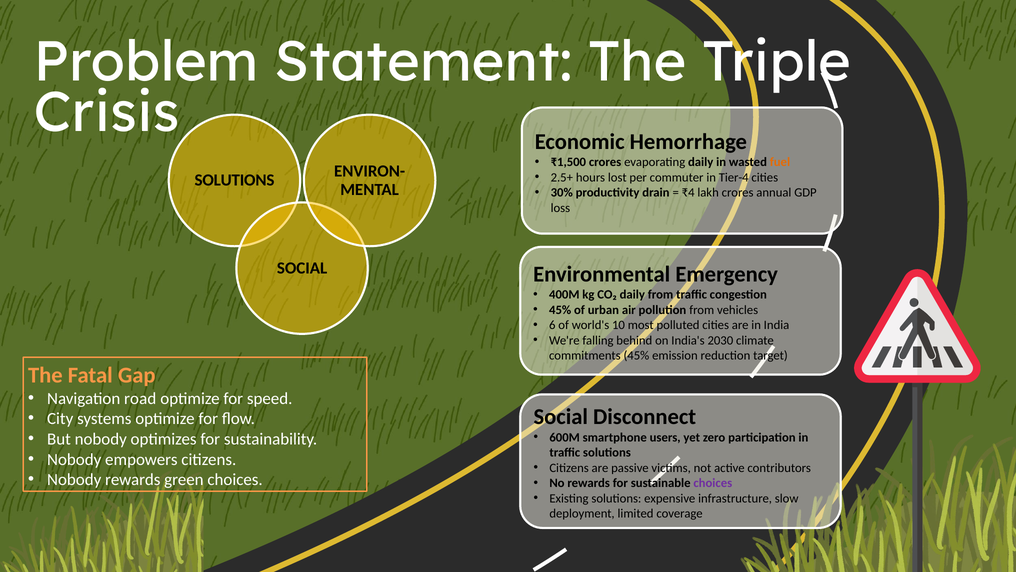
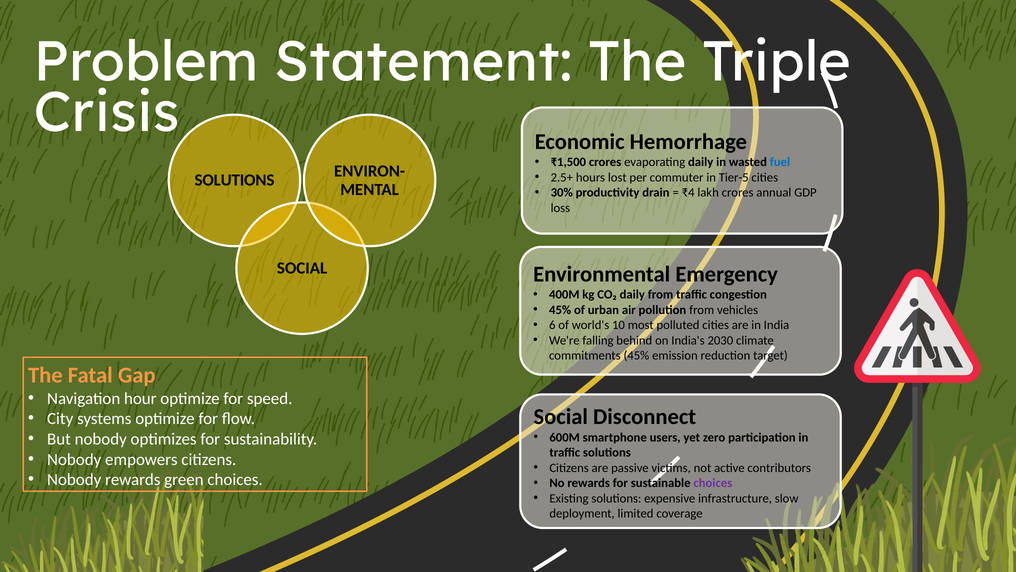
fuel colour: orange -> blue
Tier-4: Tier-4 -> Tier-5
road: road -> hour
